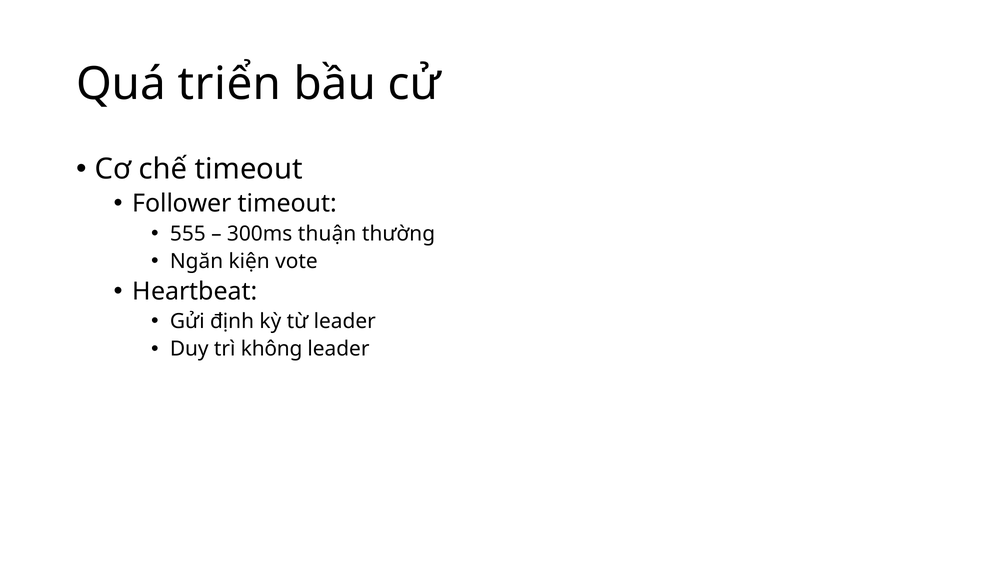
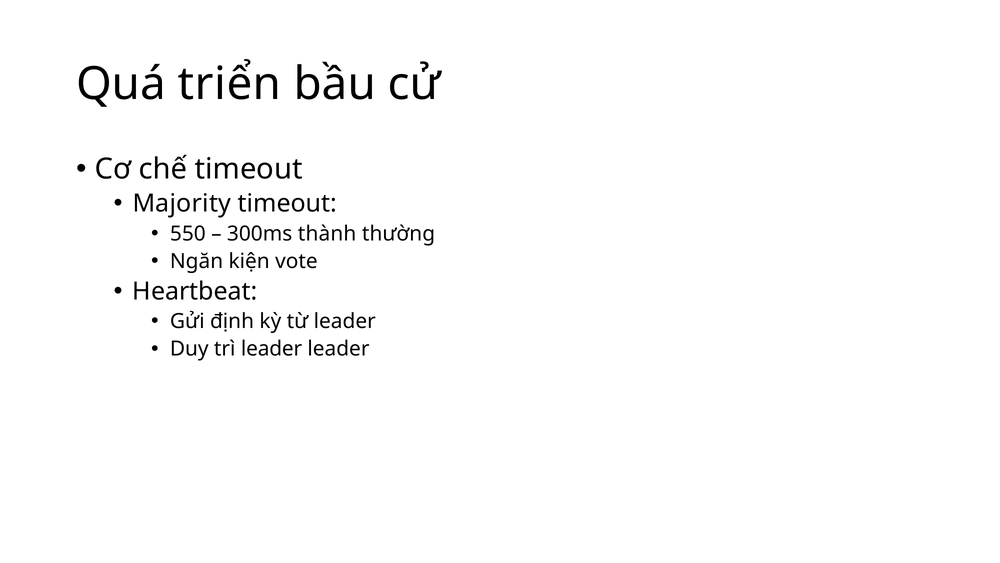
Follower: Follower -> Majority
555: 555 -> 550
thuận: thuận -> thành
trì không: không -> leader
